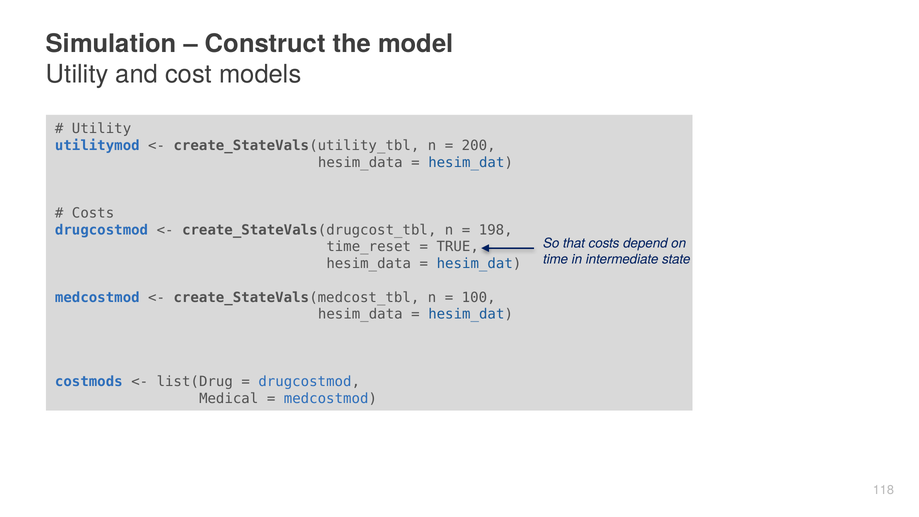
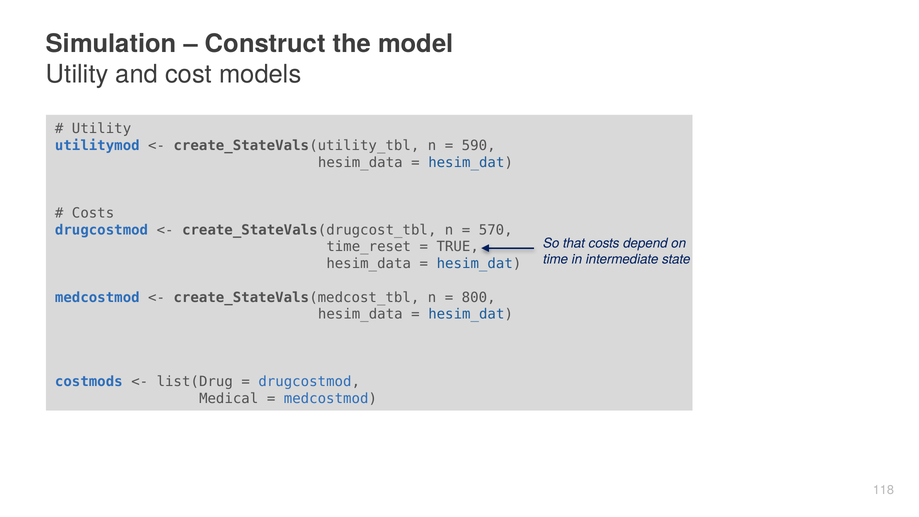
200: 200 -> 590
198: 198 -> 570
100: 100 -> 800
